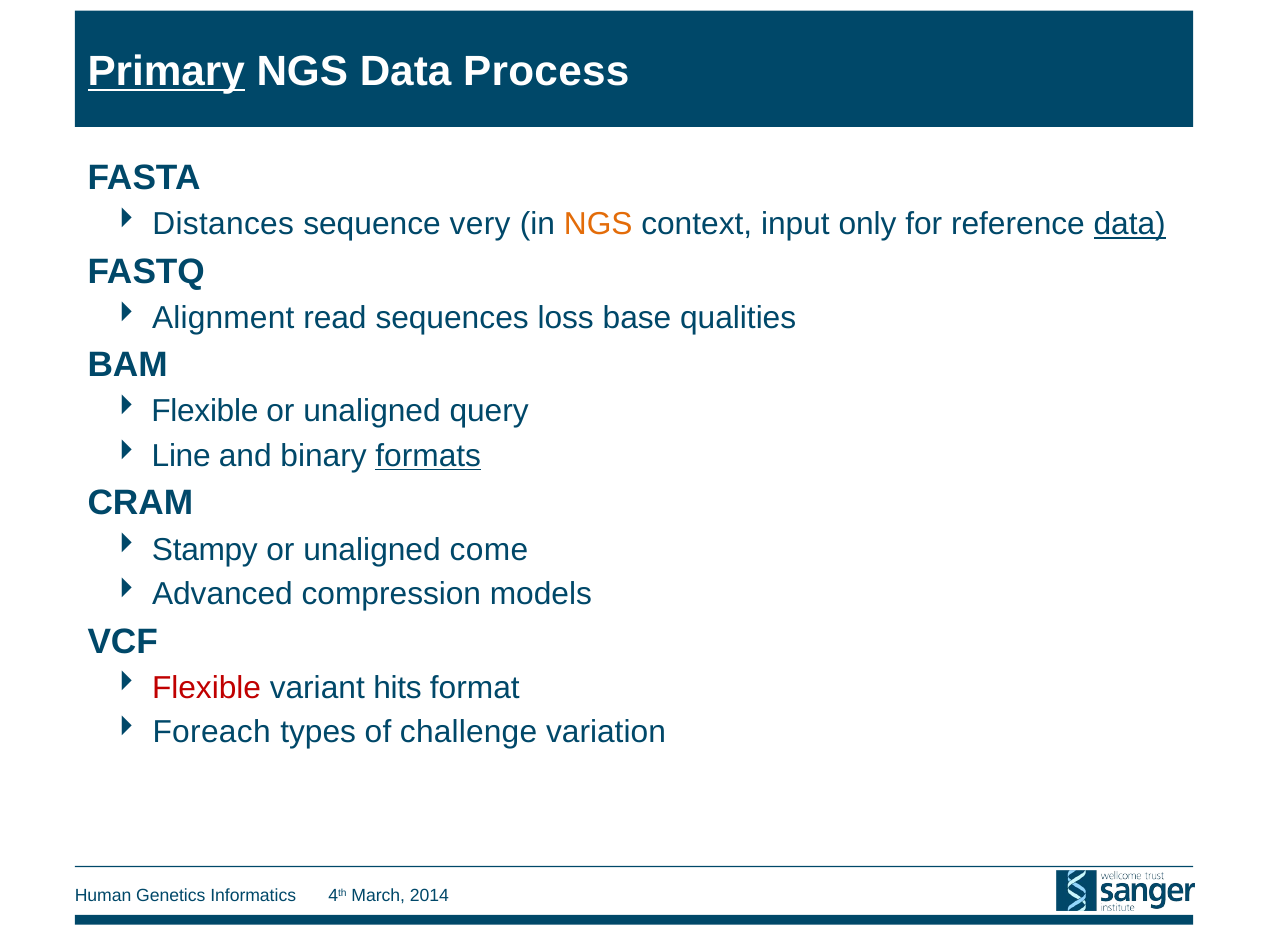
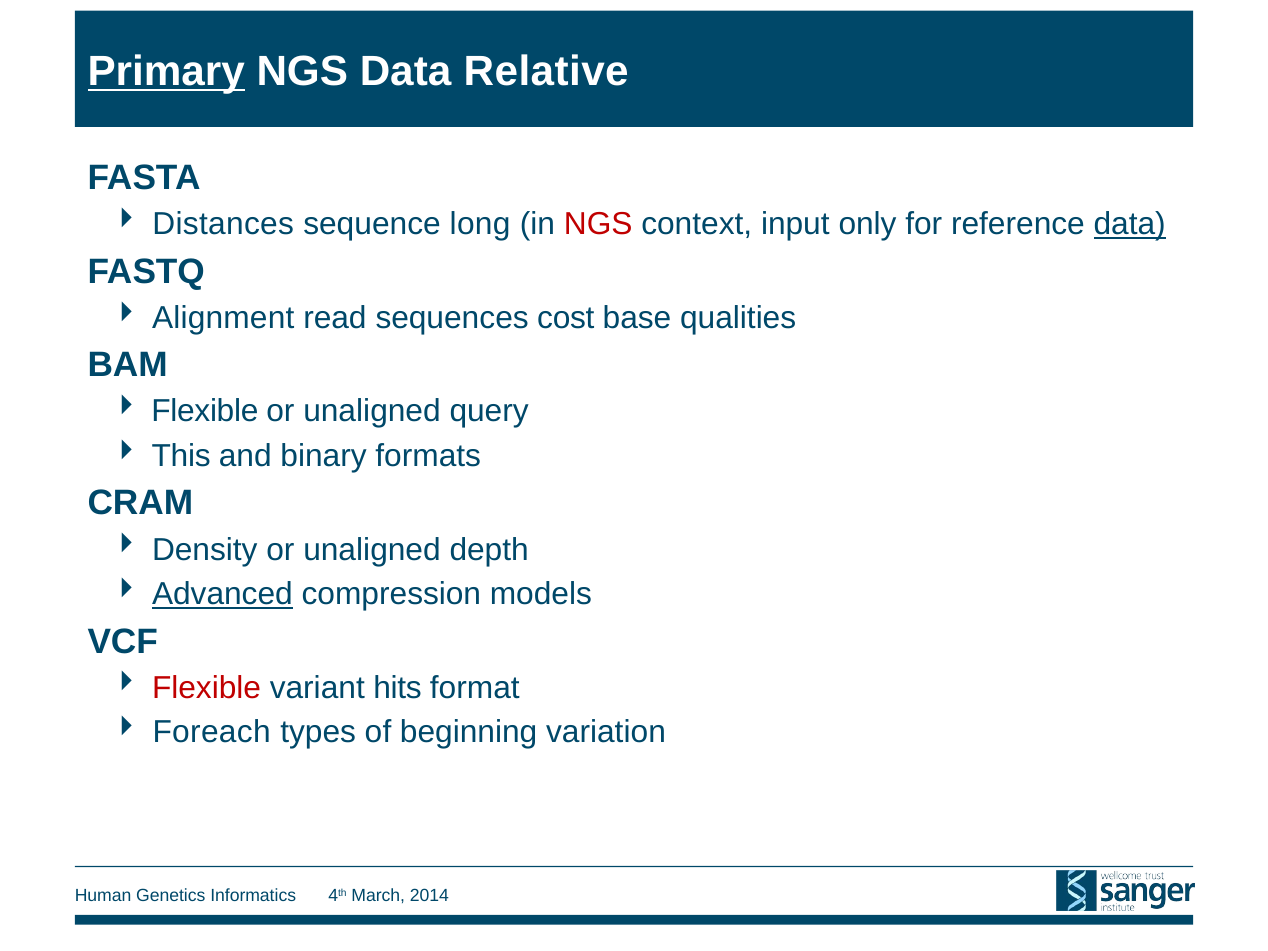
Process: Process -> Relative
very: very -> long
NGS at (598, 224) colour: orange -> red
loss: loss -> cost
Line: Line -> This
formats underline: present -> none
Stampy: Stampy -> Density
come: come -> depth
Advanced underline: none -> present
challenge: challenge -> beginning
